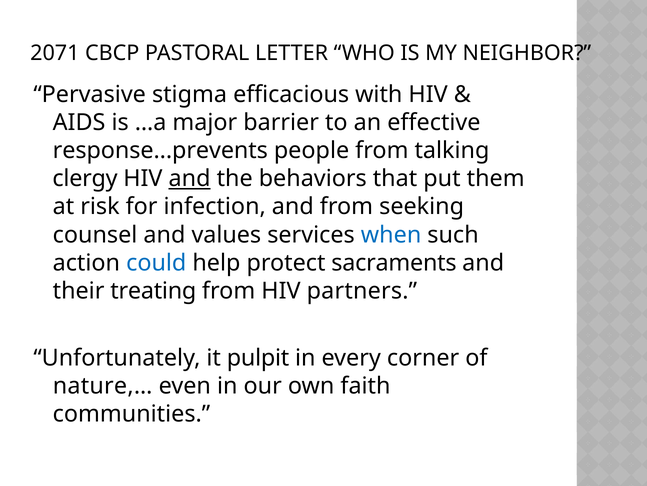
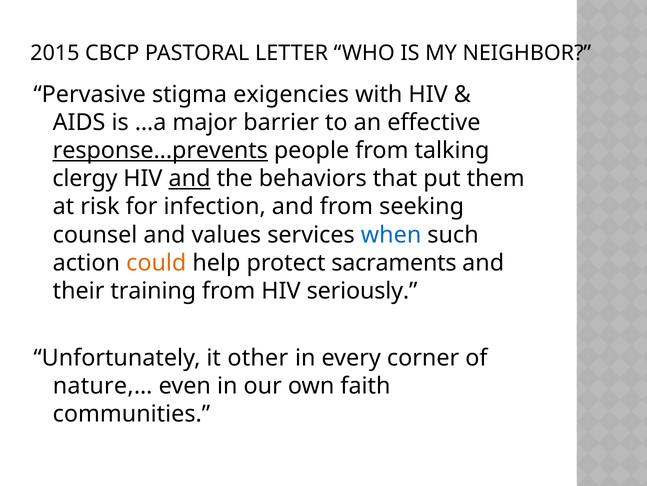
2071: 2071 -> 2015
efficacious: efficacious -> exigencies
response...prevents underline: none -> present
could colour: blue -> orange
treating: treating -> training
partners: partners -> seriously
pulpit: pulpit -> other
